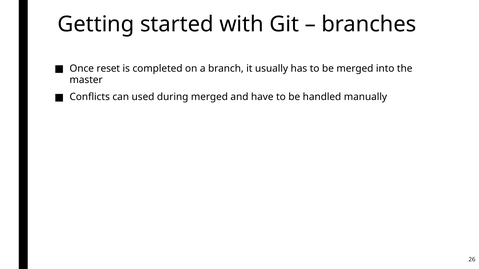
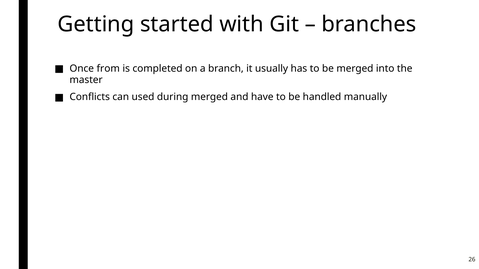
reset: reset -> from
